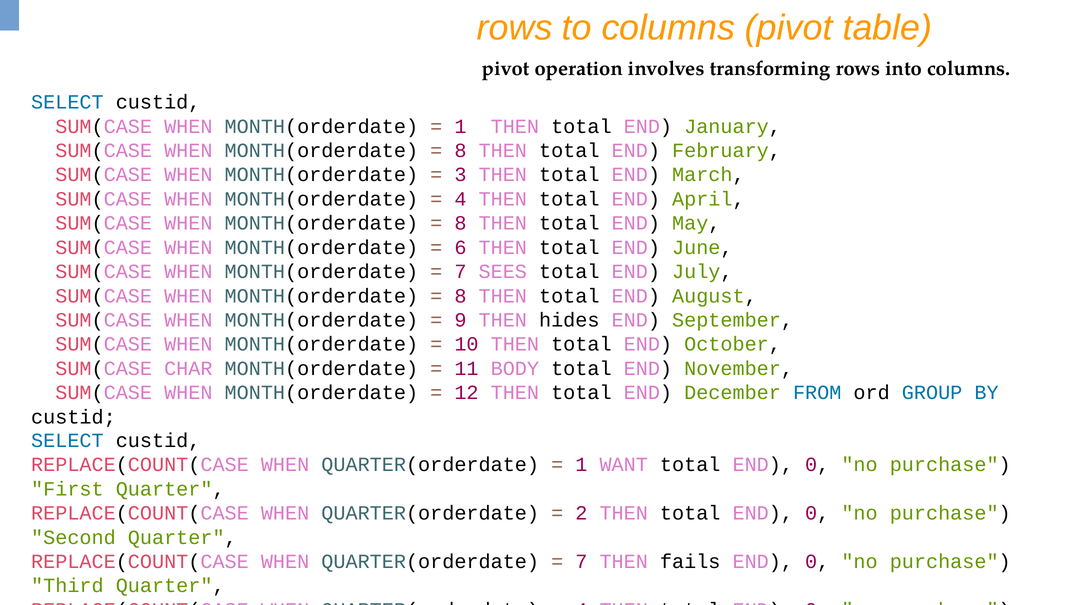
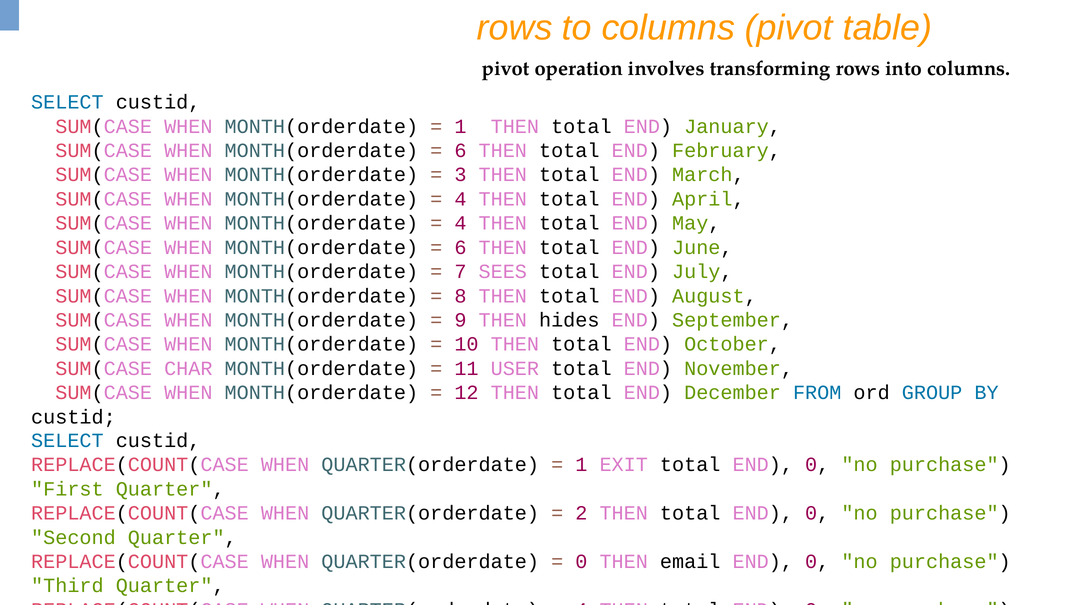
8 at (460, 151): 8 -> 6
8 at (460, 223): 8 -> 4
BODY: BODY -> USER
WANT: WANT -> EXIT
7 at (581, 561): 7 -> 0
fails: fails -> email
